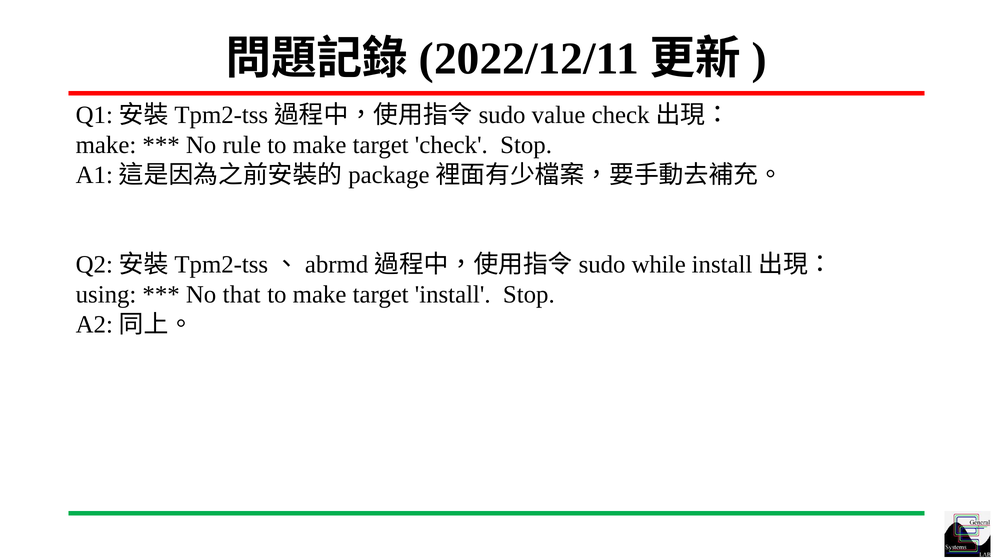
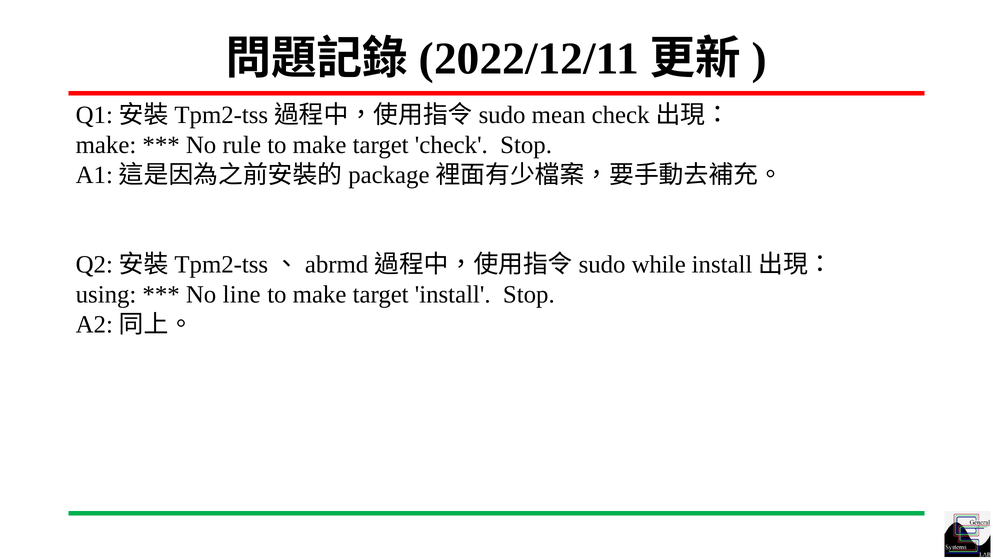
value: value -> mean
that: that -> line
